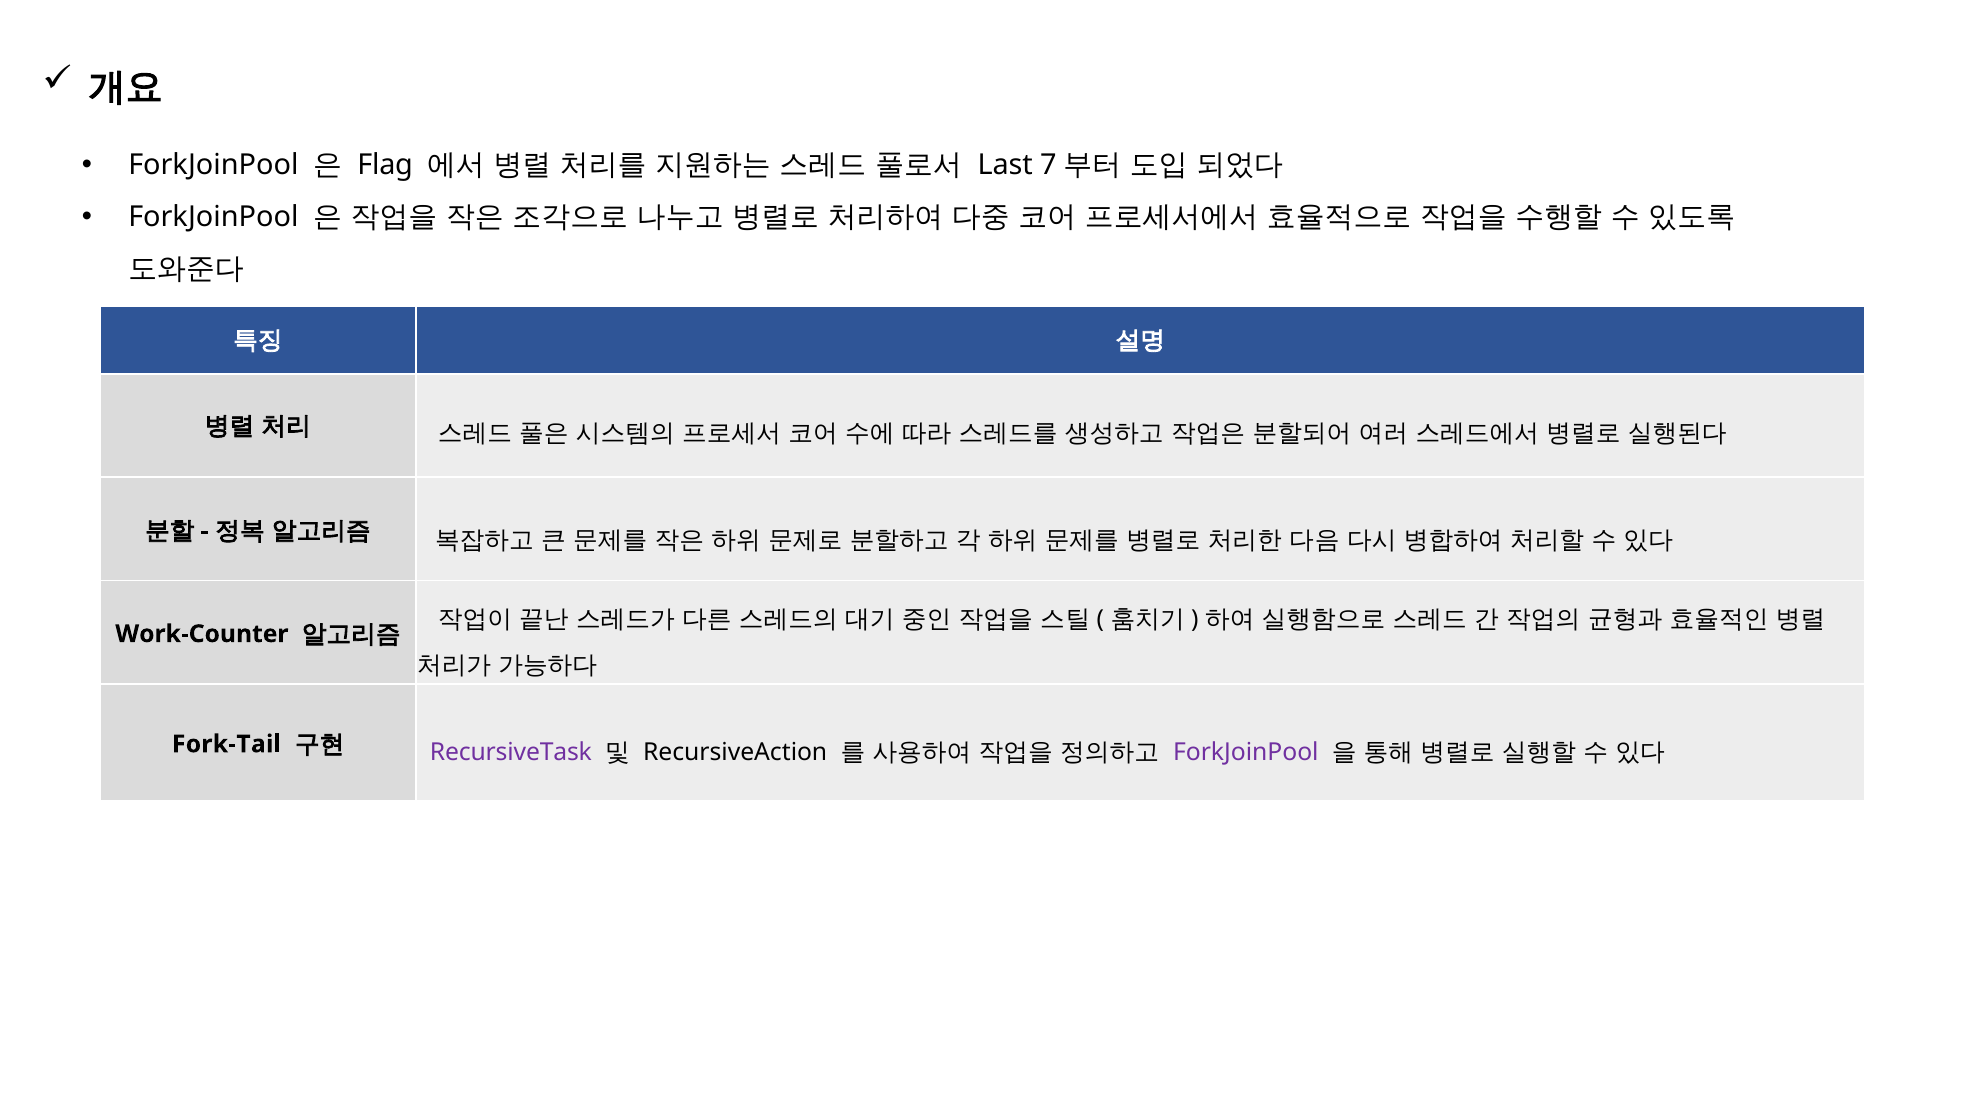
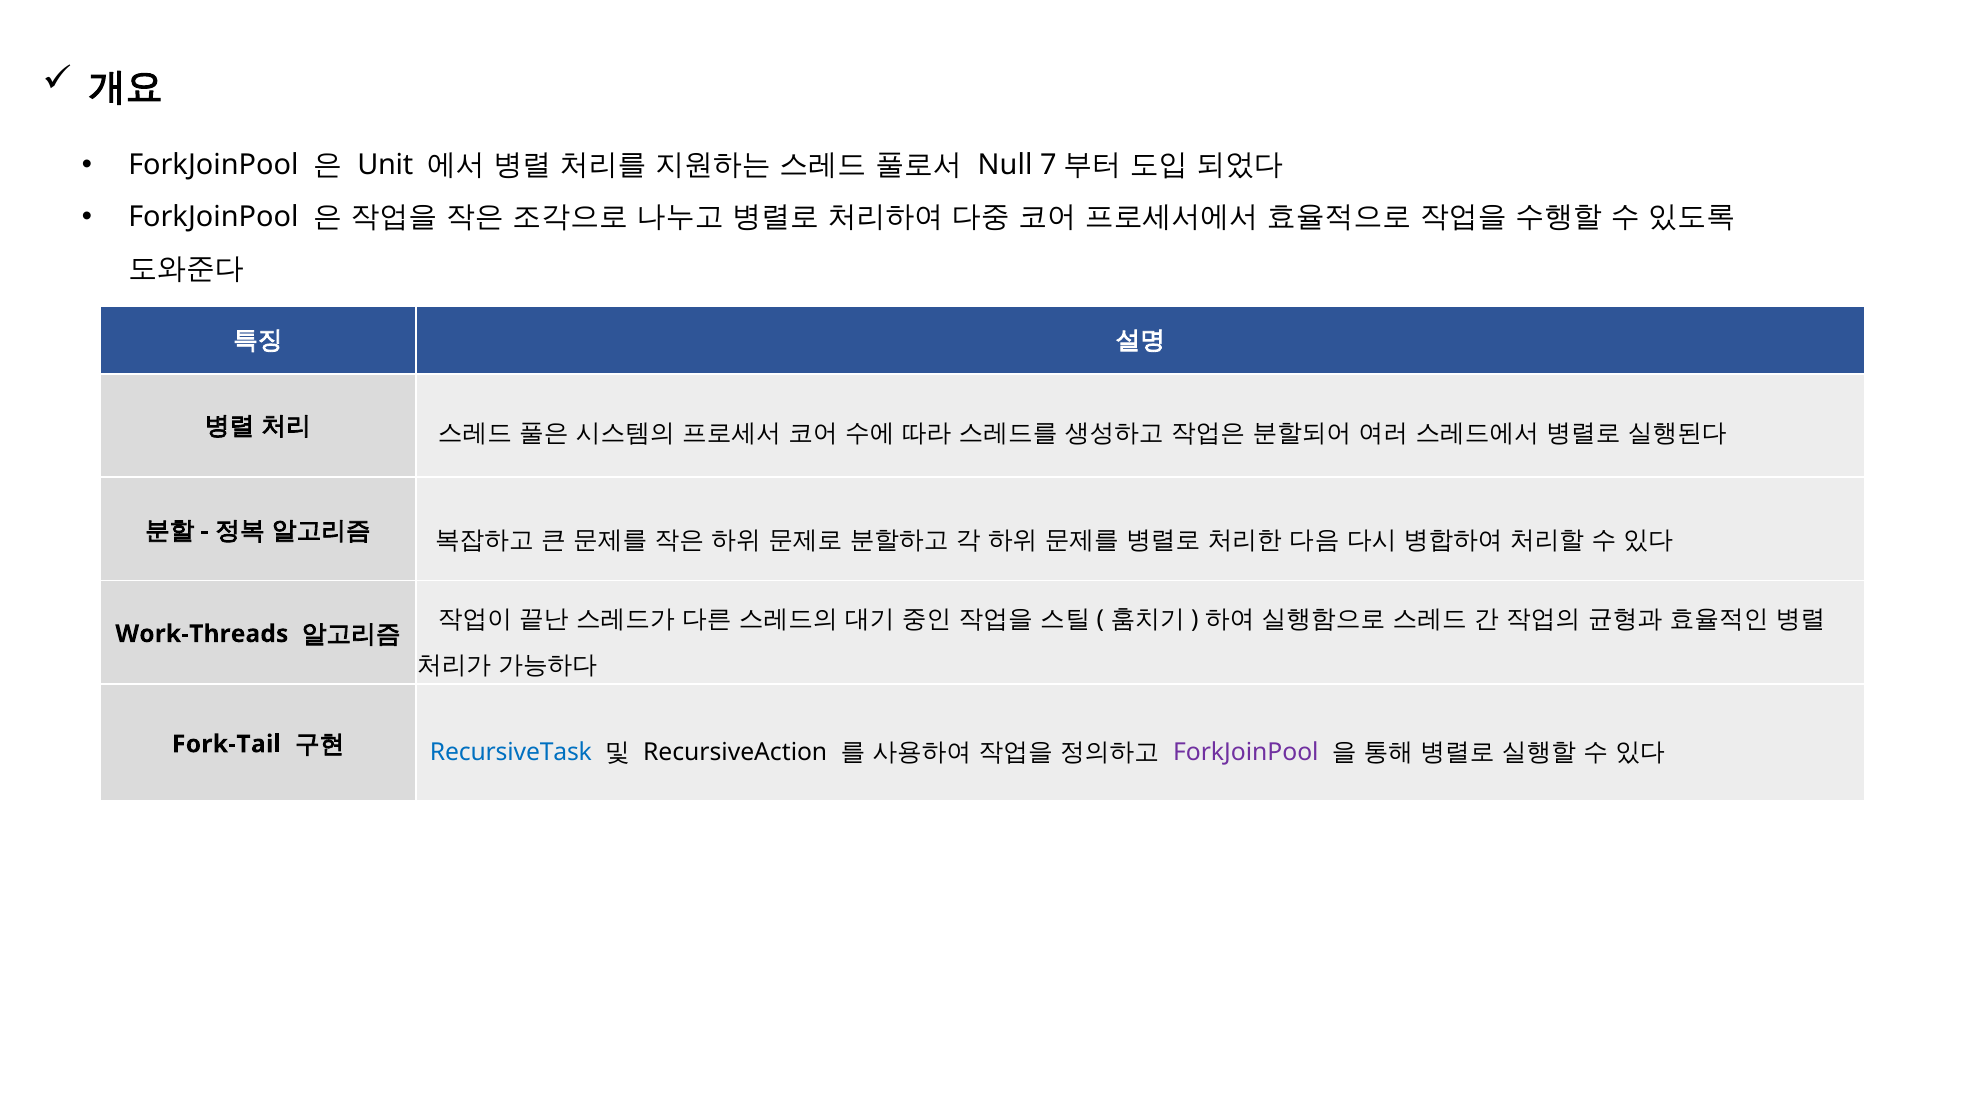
Flag: Flag -> Unit
Last: Last -> Null
Work-Counter: Work-Counter -> Work-Threads
RecursiveTask colour: purple -> blue
